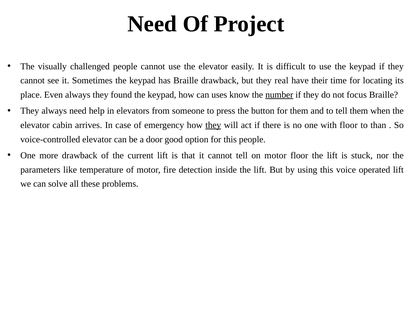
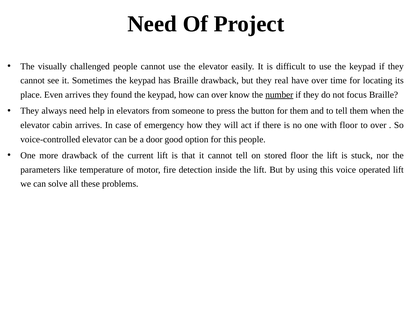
have their: their -> over
Even always: always -> arrives
can uses: uses -> over
they at (213, 125) underline: present -> none
to than: than -> over
on motor: motor -> stored
